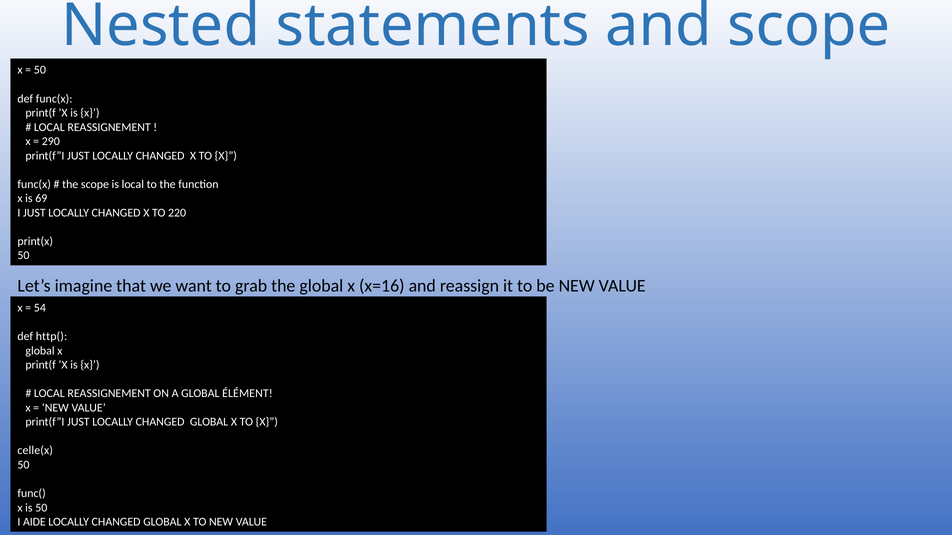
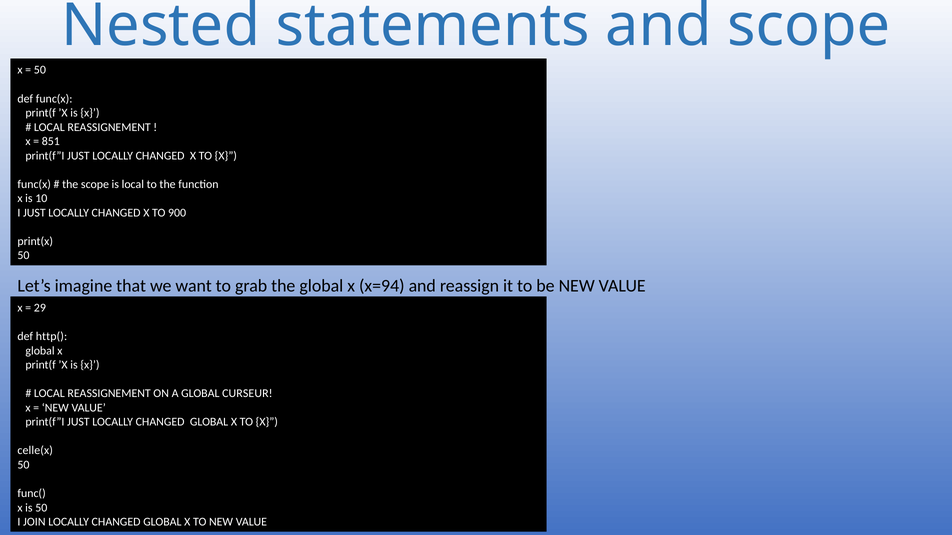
290: 290 -> 851
69: 69 -> 10
220: 220 -> 900
x=16: x=16 -> x=94
54: 54 -> 29
ÉLÉMENT: ÉLÉMENT -> CURSEUR
AIDE: AIDE -> JOIN
